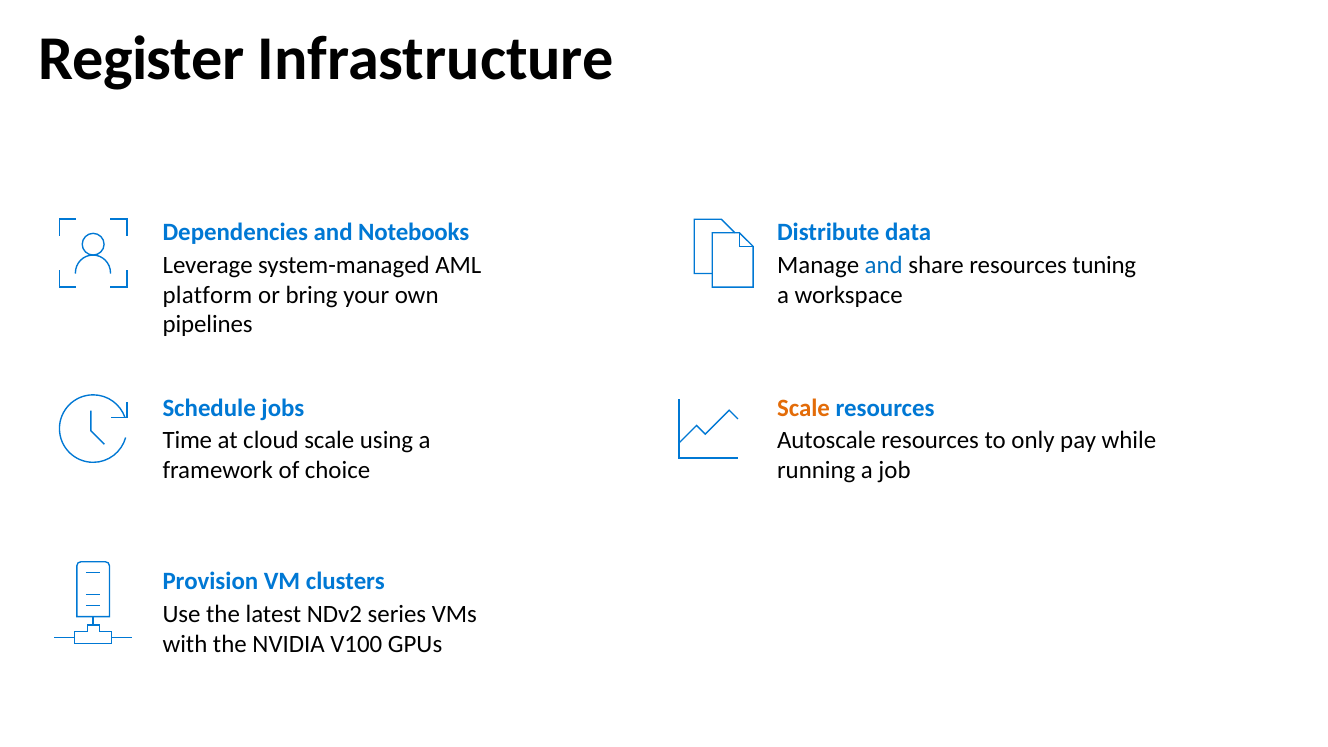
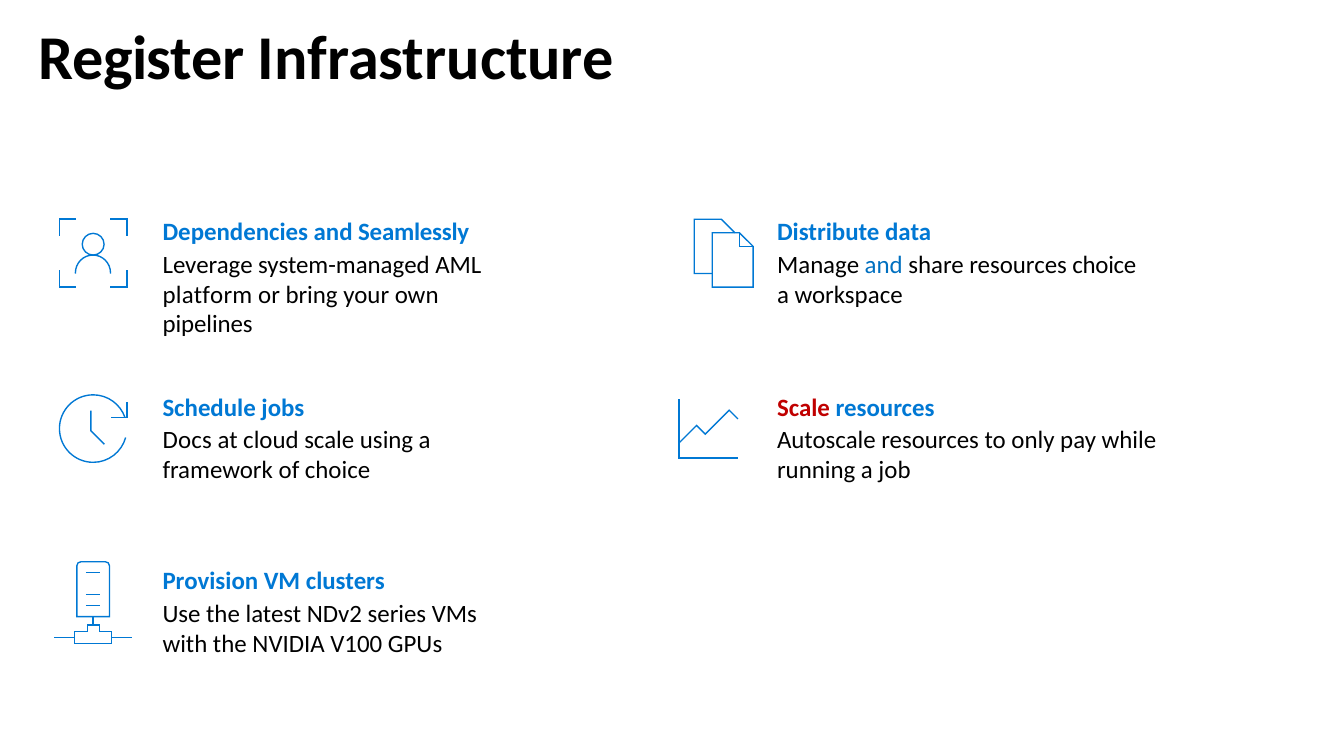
Notebooks: Notebooks -> Seamlessly
resources tuning: tuning -> choice
Scale at (804, 408) colour: orange -> red
Time: Time -> Docs
